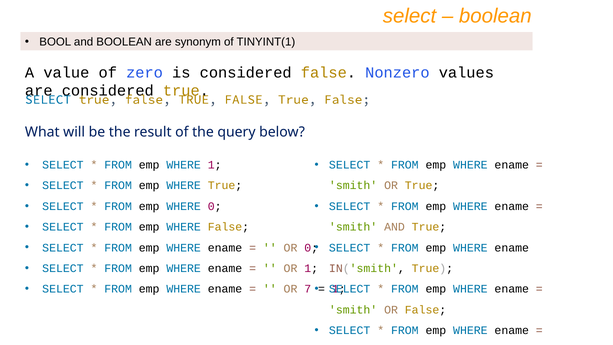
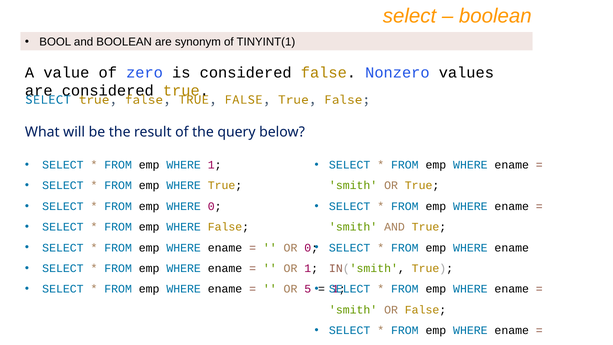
7: 7 -> 5
